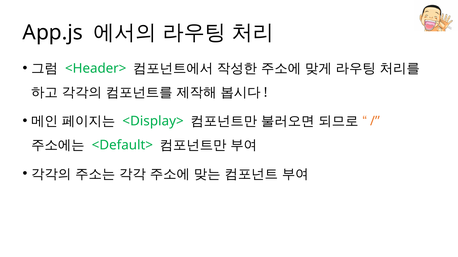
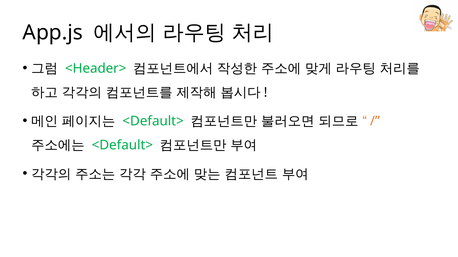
<Display> at (153, 121): <Display> -> <Default>
